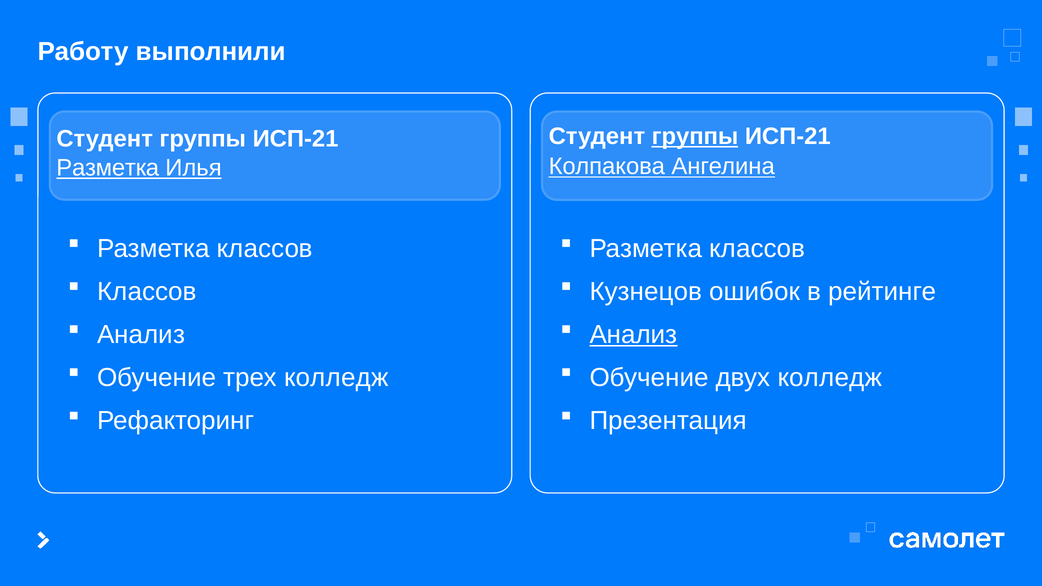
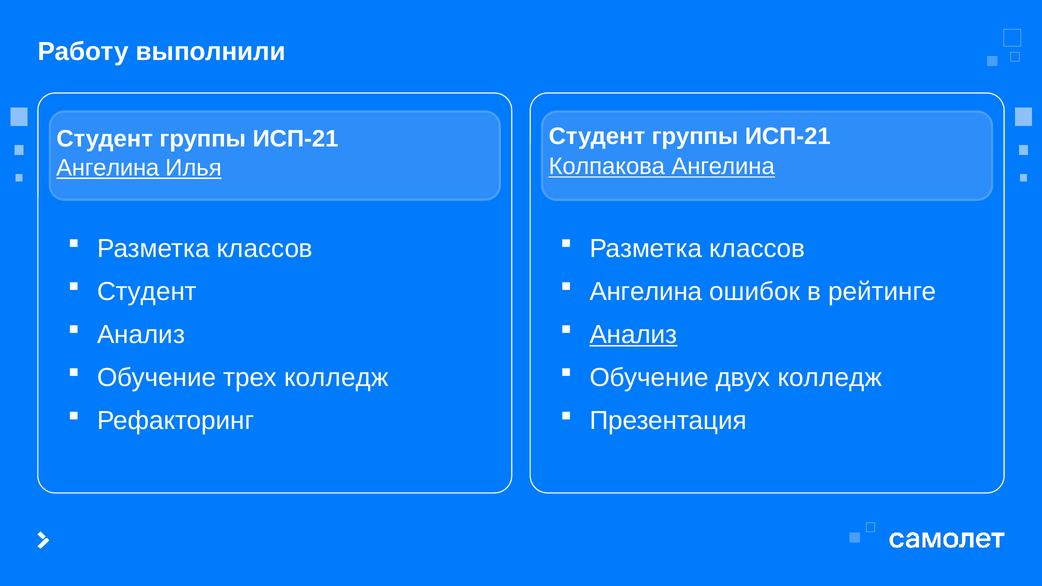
группы at (695, 136) underline: present -> none
Разметка at (108, 168): Разметка -> Ангелина
Классов at (147, 292): Классов -> Студент
Кузнецов at (646, 292): Кузнецов -> Ангелина
